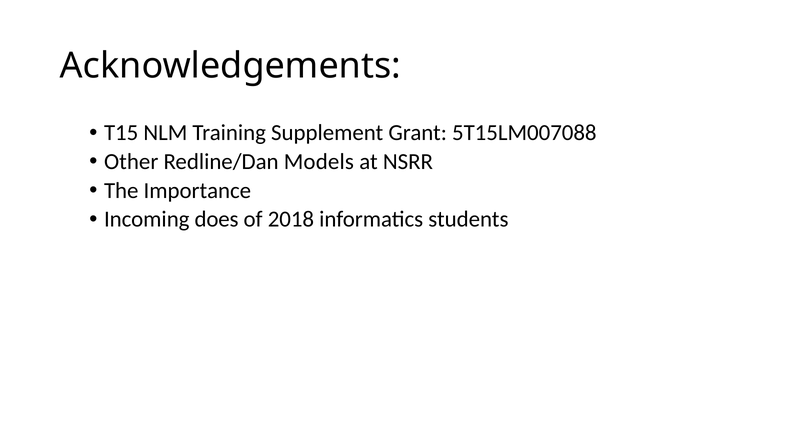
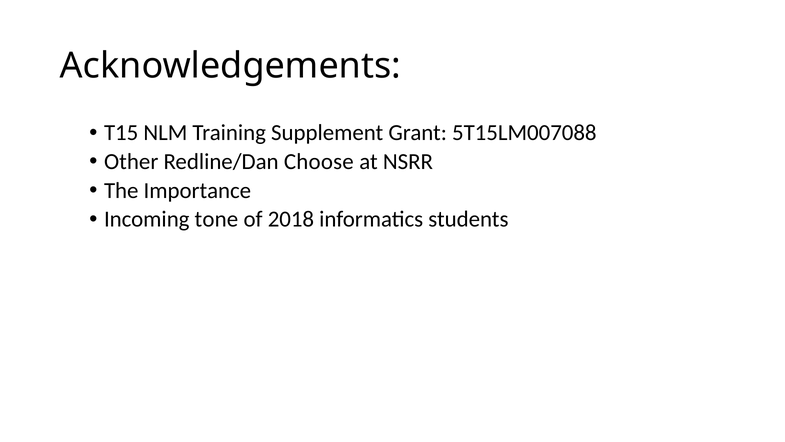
Models: Models -> Choose
does: does -> tone
